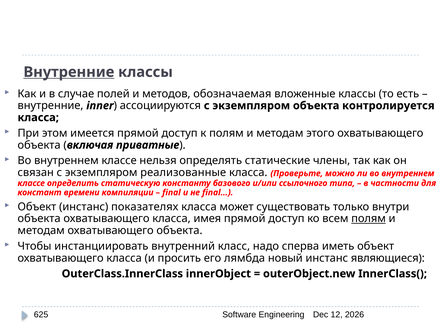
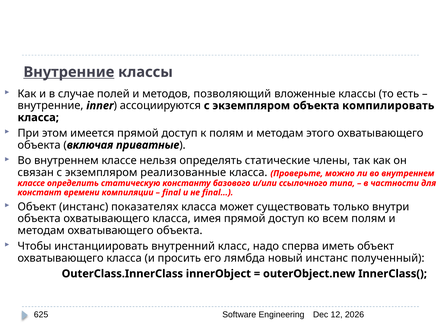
обозначаемая: обозначаемая -> позволяющий
контролируется: контролируется -> компилировать
полям at (369, 218) underline: present -> none
являющиеся: являющиеся -> полученный
